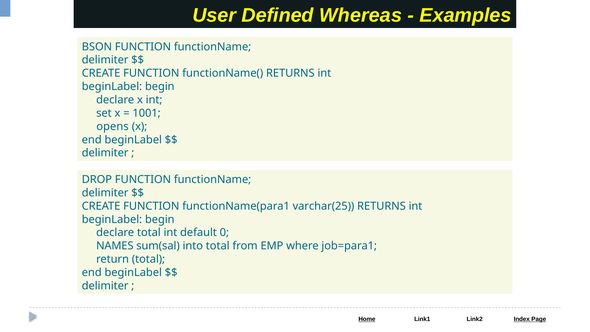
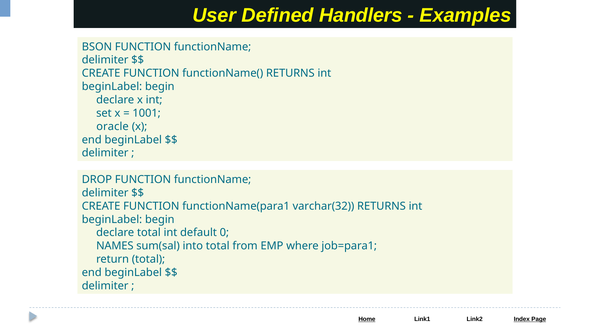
Whereas: Whereas -> Handlers
opens: opens -> oracle
varchar(25: varchar(25 -> varchar(32
